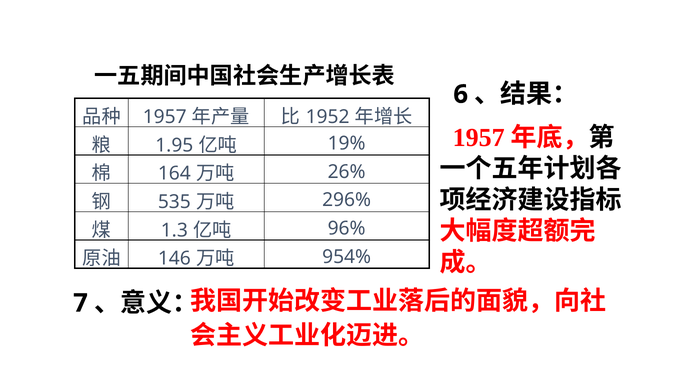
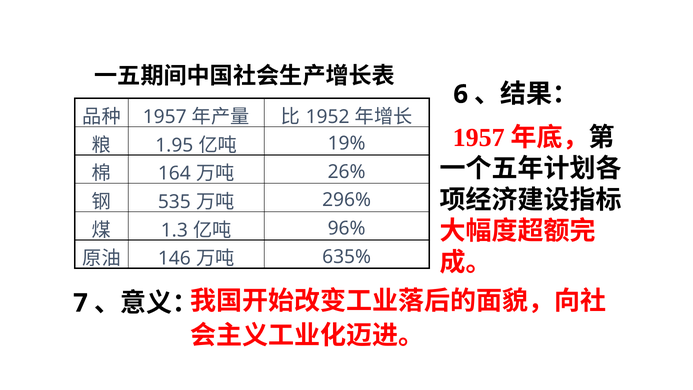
954%: 954% -> 635%
